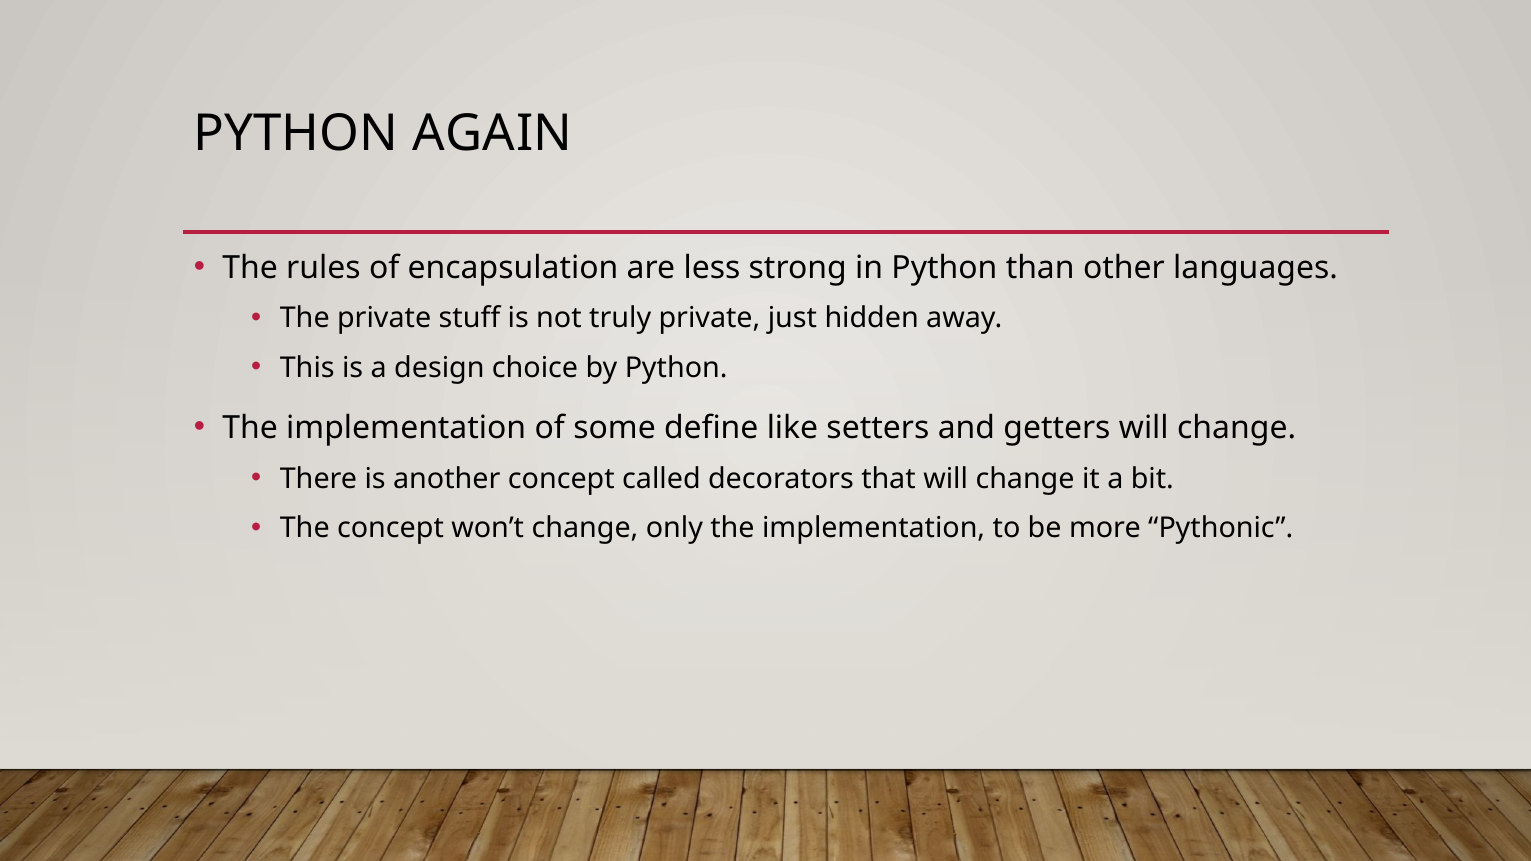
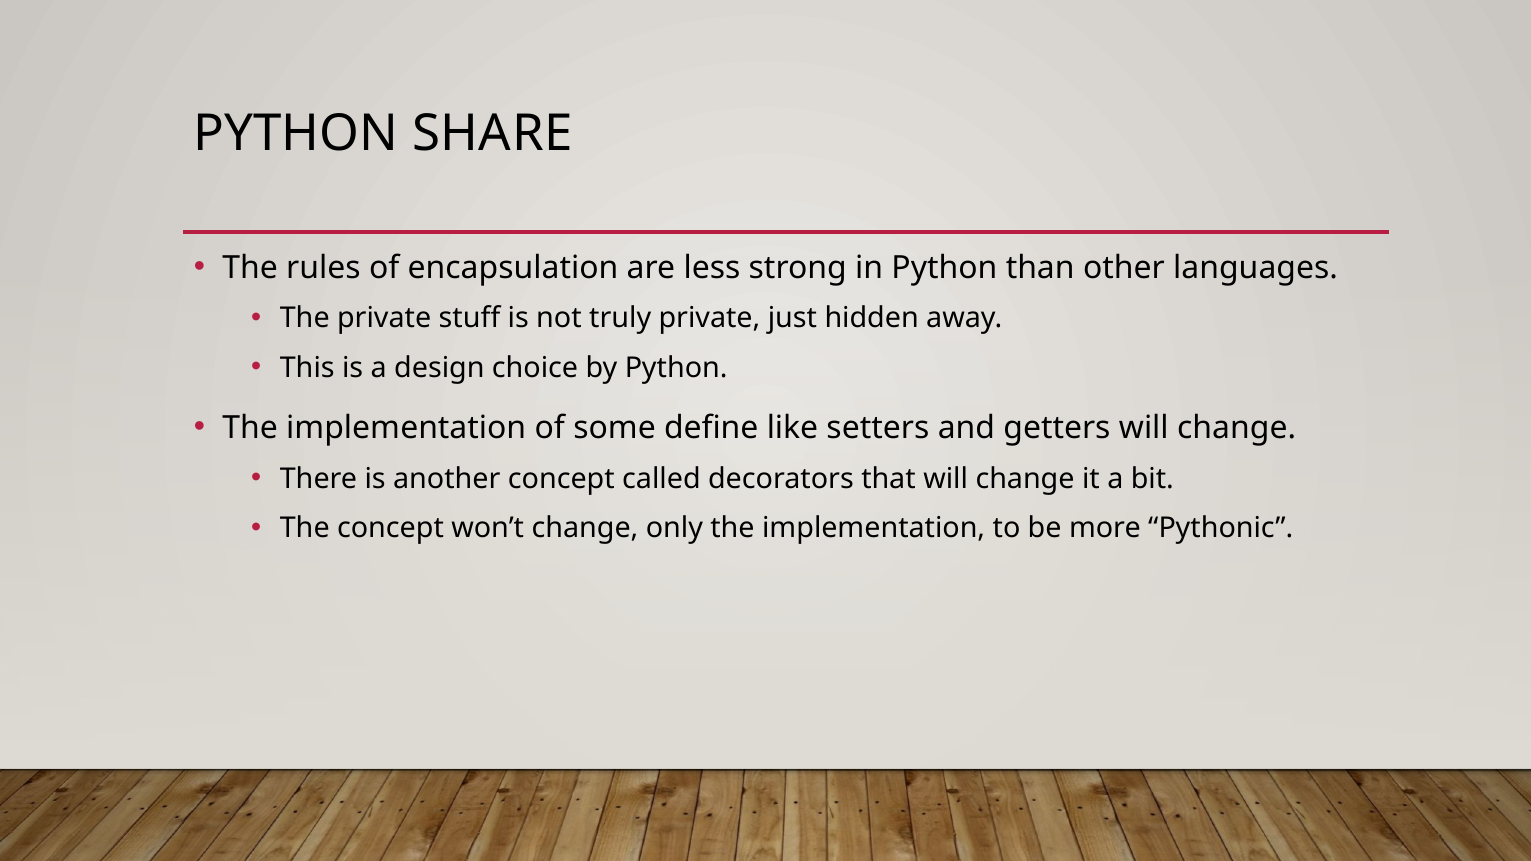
AGAIN: AGAIN -> SHARE
